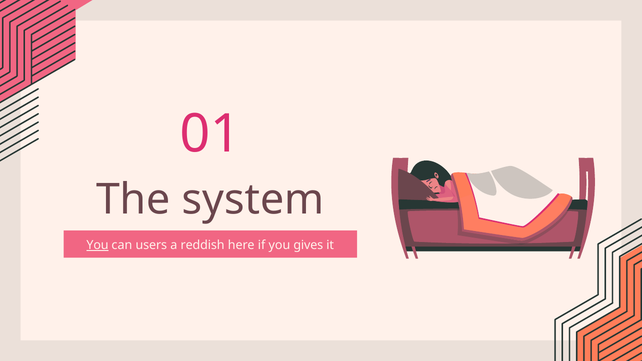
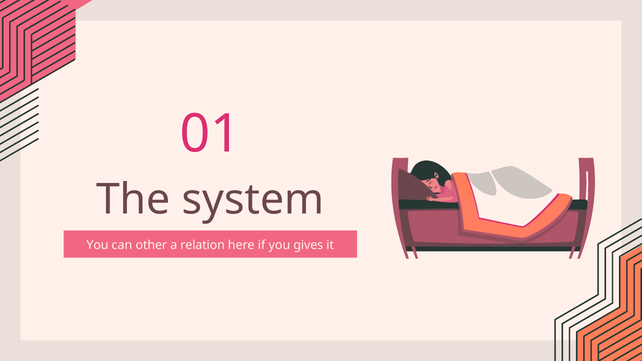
You at (97, 245) underline: present -> none
users: users -> other
reddish: reddish -> relation
